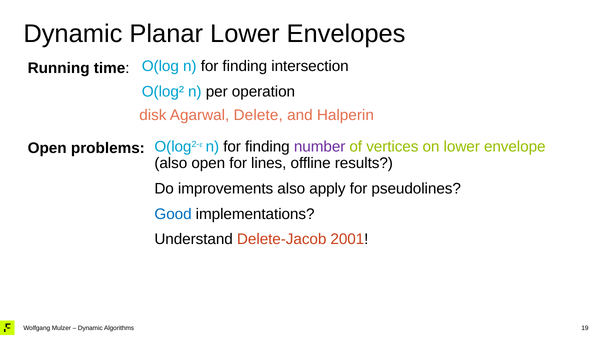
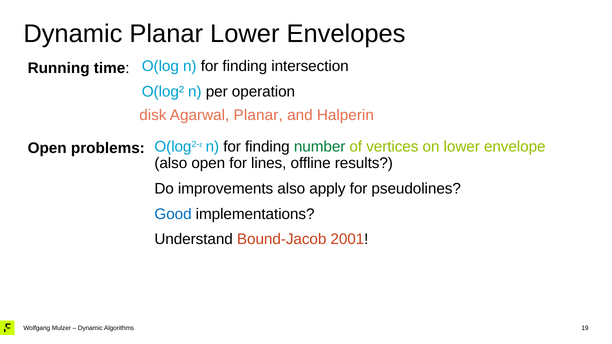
Agarwal Delete: Delete -> Planar
number colour: purple -> green
Delete-Jacob: Delete-Jacob -> Bound-Jacob
